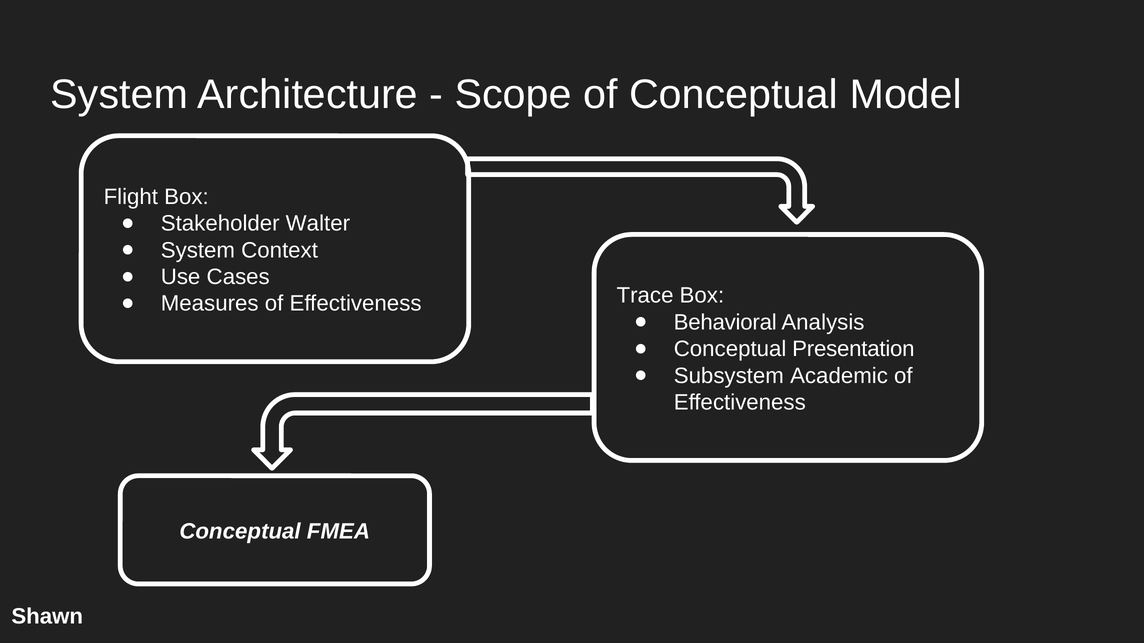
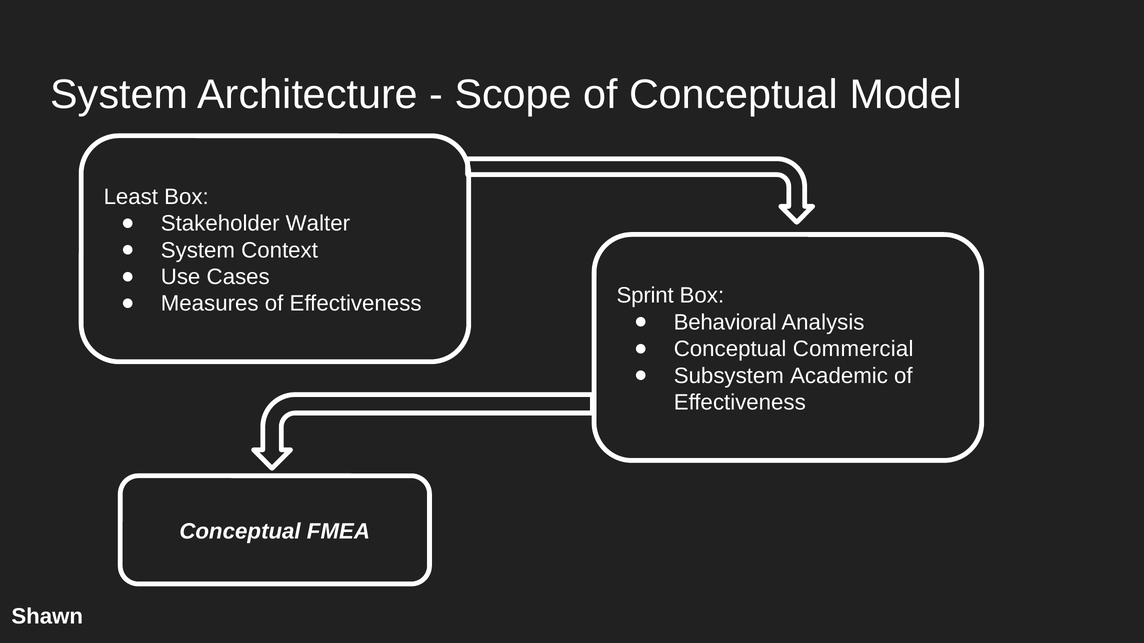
Flight: Flight -> Least
Trace: Trace -> Sprint
Presentation: Presentation -> Commercial
